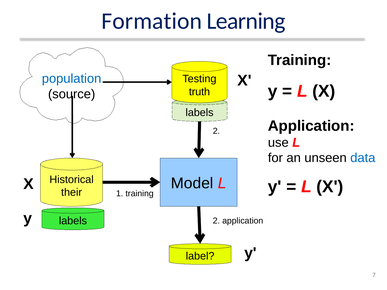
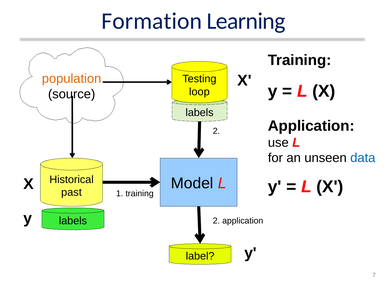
population colour: blue -> orange
truth: truth -> loop
their: their -> past
